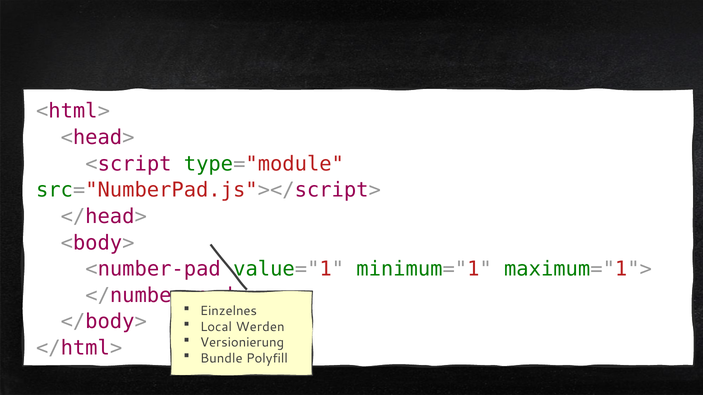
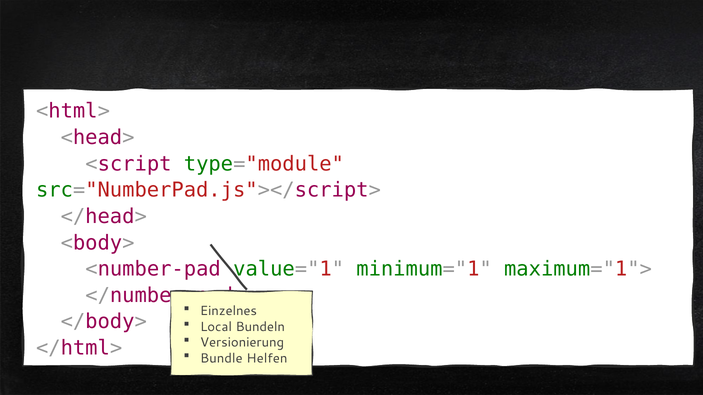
Werden: Werden -> Bundeln
Polyfill: Polyfill -> Helfen
